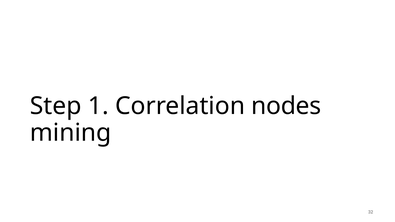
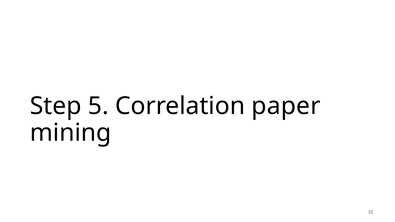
1: 1 -> 5
nodes: nodes -> paper
